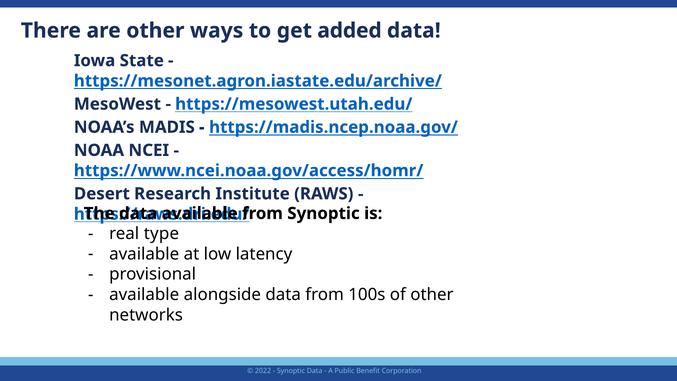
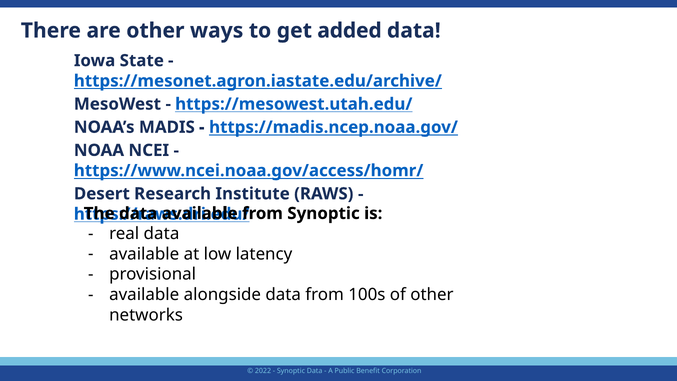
real type: type -> data
